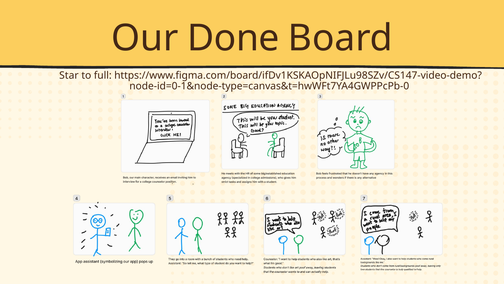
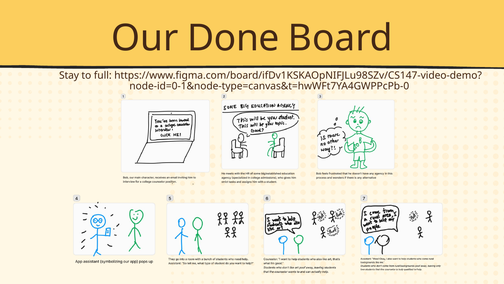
Star: Star -> Stay
